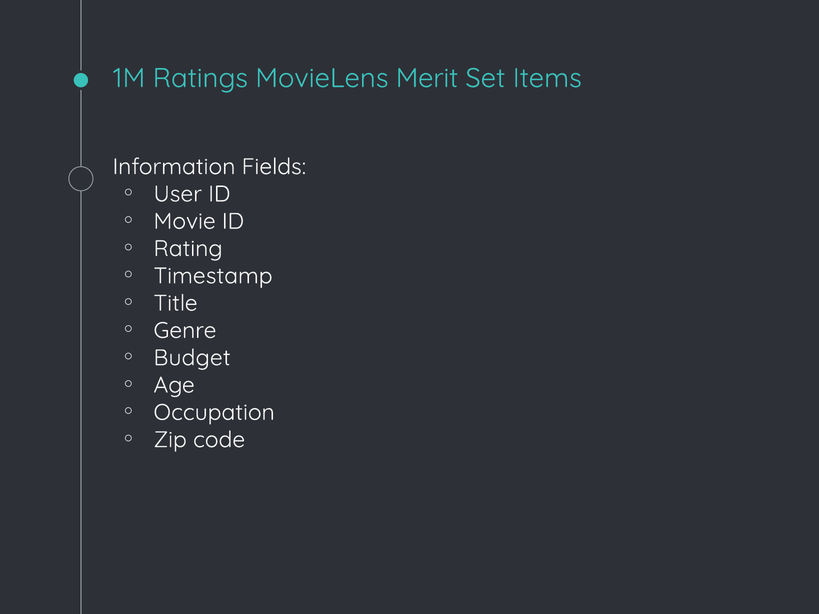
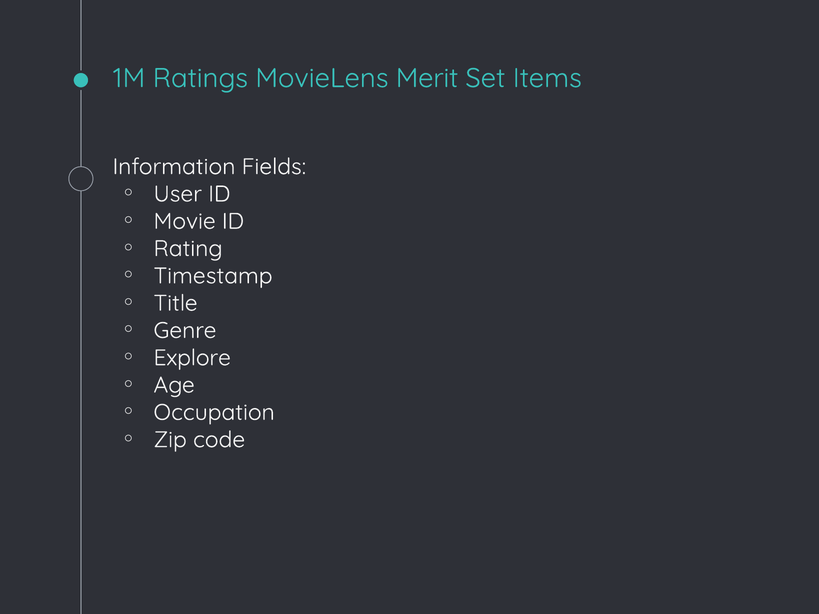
Budget: Budget -> Explore
